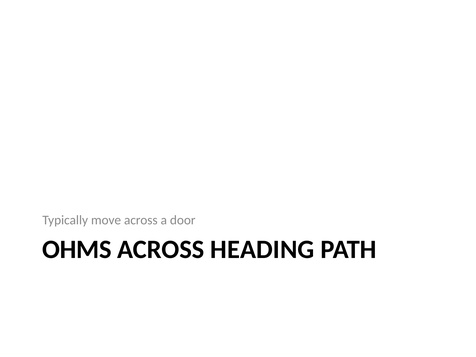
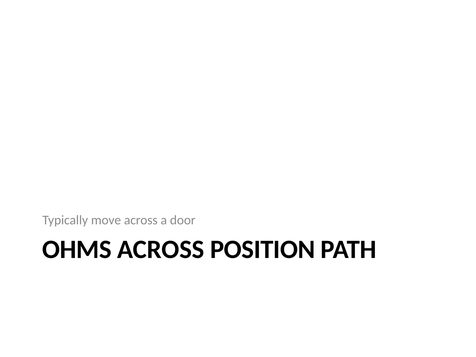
HEADING: HEADING -> POSITION
